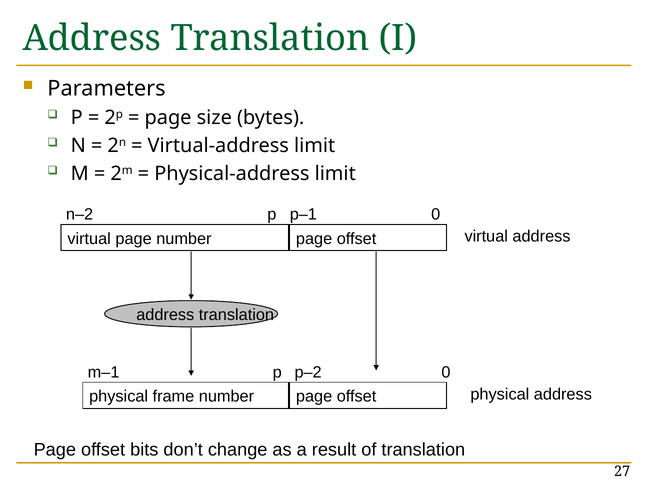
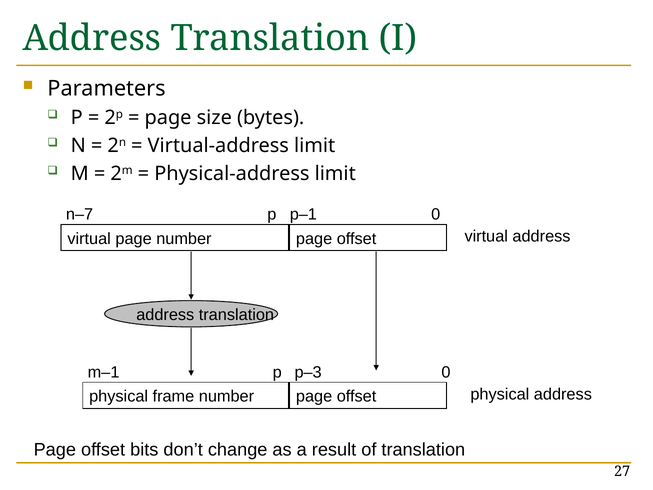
n–2: n–2 -> n–7
p–2: p–2 -> p–3
